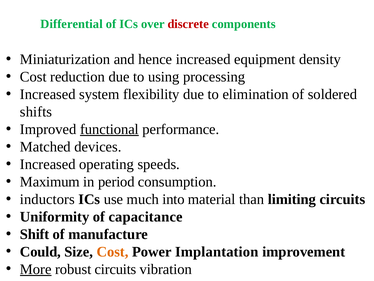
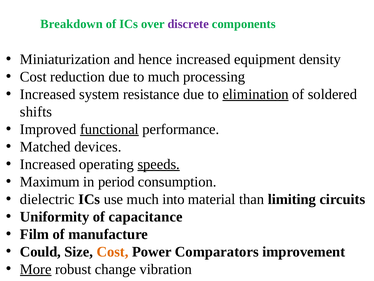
Differential: Differential -> Breakdown
discrete colour: red -> purple
to using: using -> much
flexibility: flexibility -> resistance
elimination underline: none -> present
speeds underline: none -> present
inductors: inductors -> dielectric
Shift: Shift -> Film
Implantation: Implantation -> Comparators
robust circuits: circuits -> change
